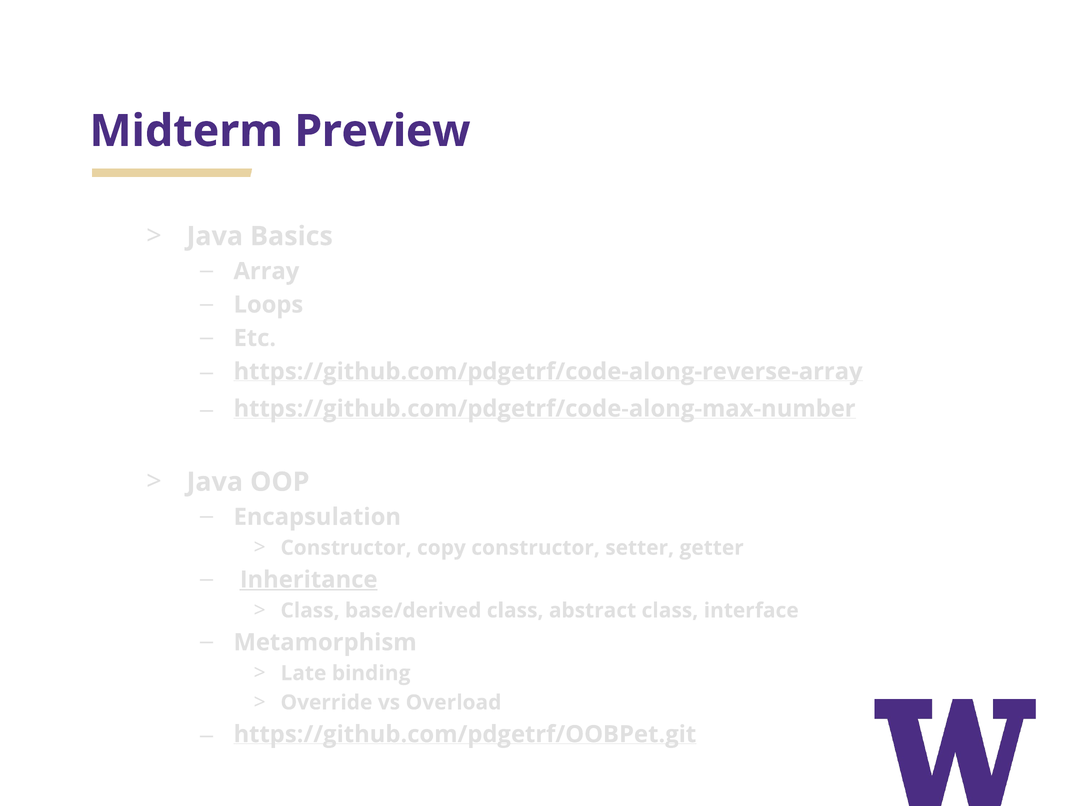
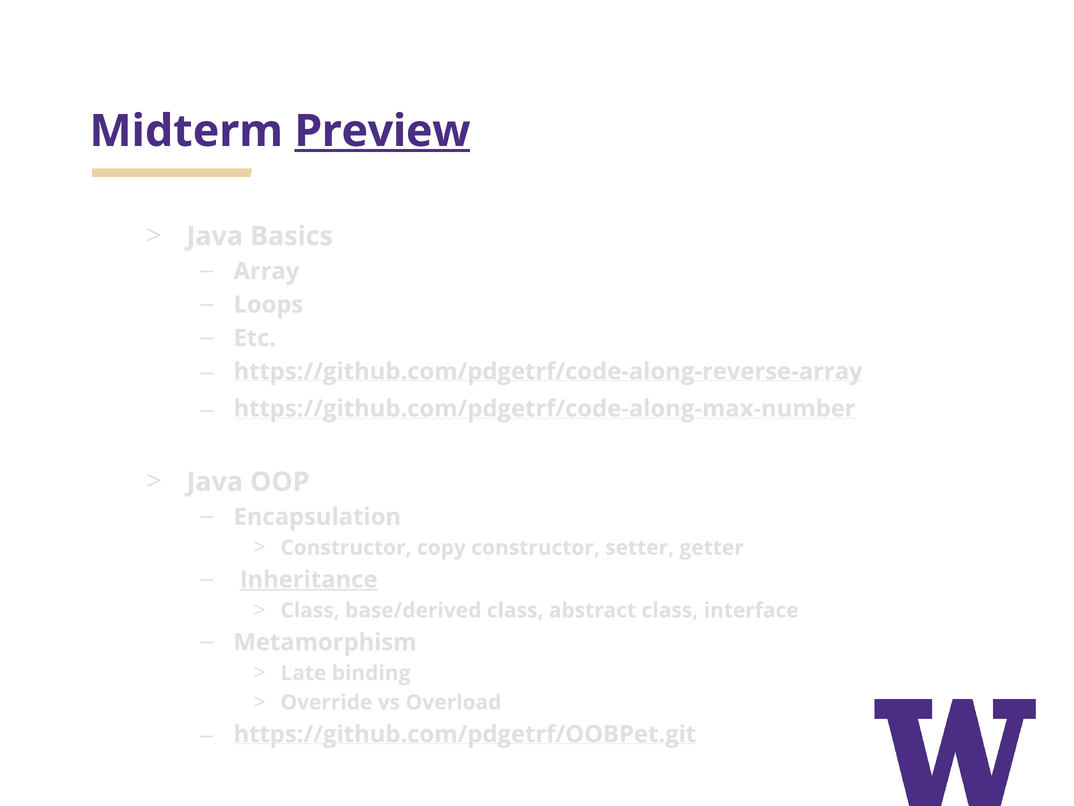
Preview underline: none -> present
